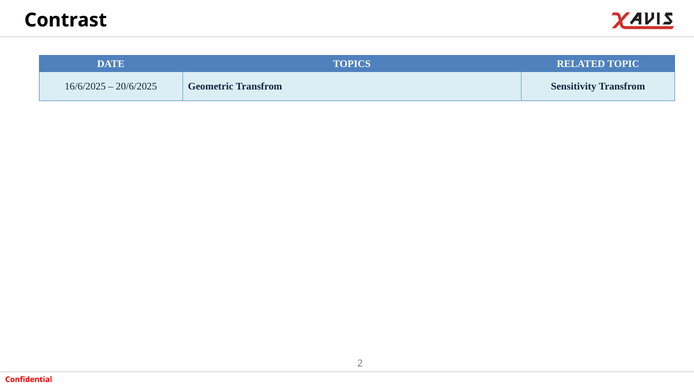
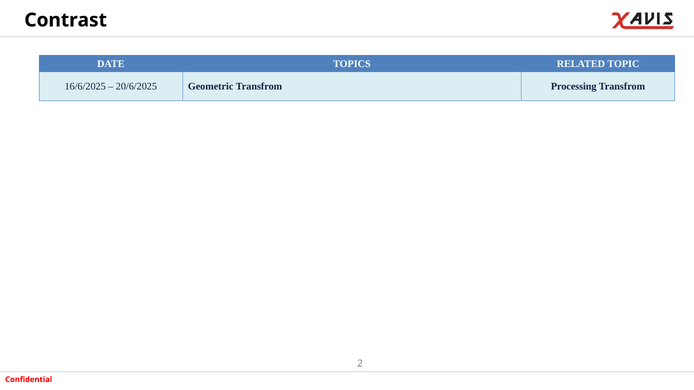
Sensitivity: Sensitivity -> Processing
